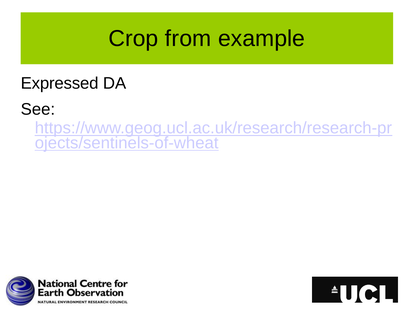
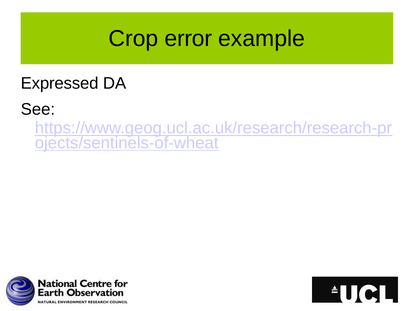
from: from -> error
